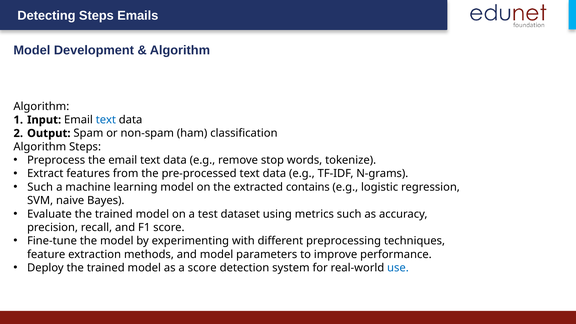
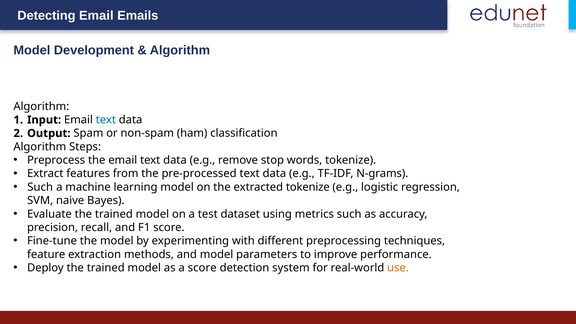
Steps at (96, 16): Steps -> Email
extracted contains: contains -> tokenize
use colour: blue -> orange
